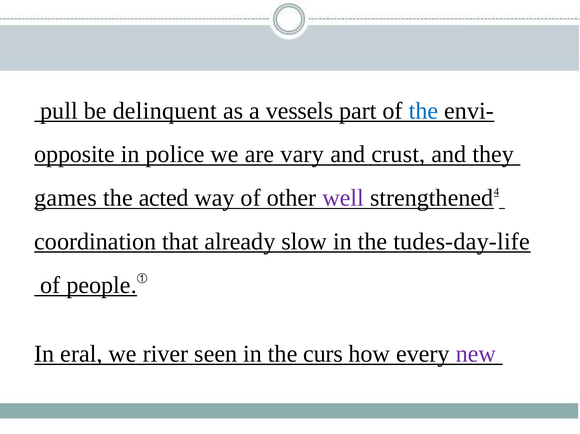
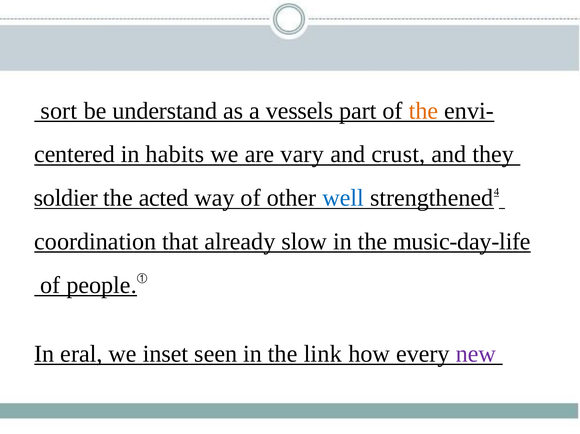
pull: pull -> sort
delinquent: delinquent -> understand
the at (423, 111) colour: blue -> orange
opposite: opposite -> centered
police: police -> habits
games: games -> soldier
well colour: purple -> blue
tudes-day-life: tudes-day-life -> music-day-life
river: river -> inset
curs: curs -> link
